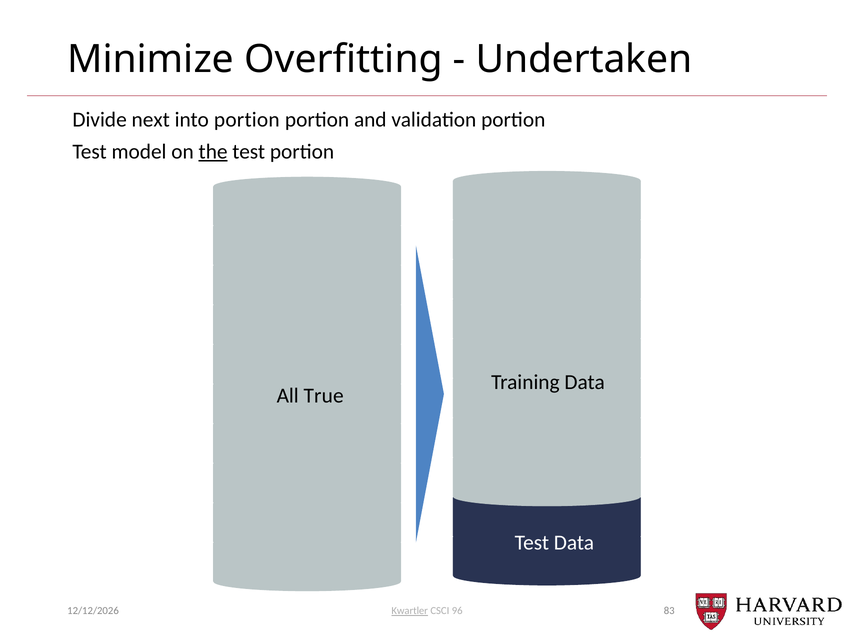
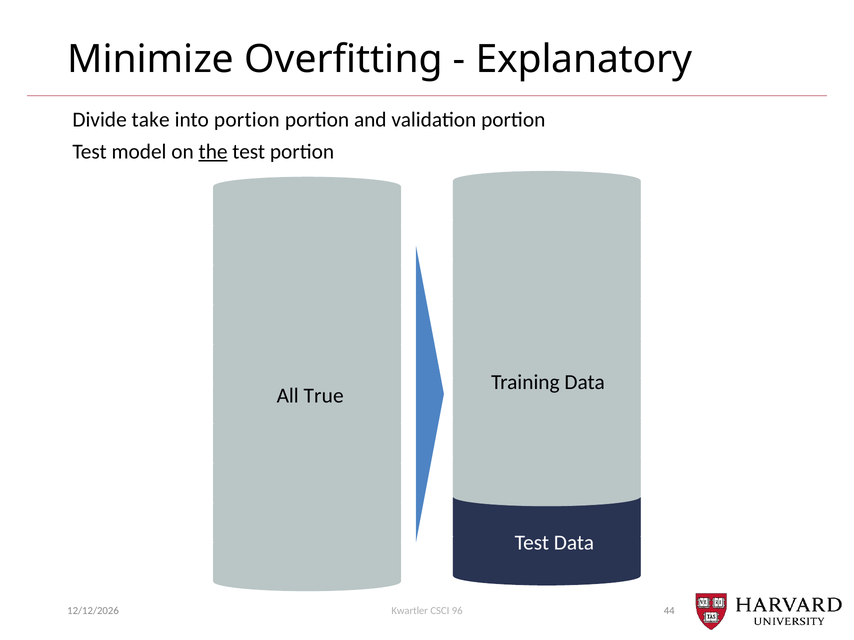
Undertaken: Undertaken -> Explanatory
next: next -> take
83: 83 -> 44
Kwartler underline: present -> none
